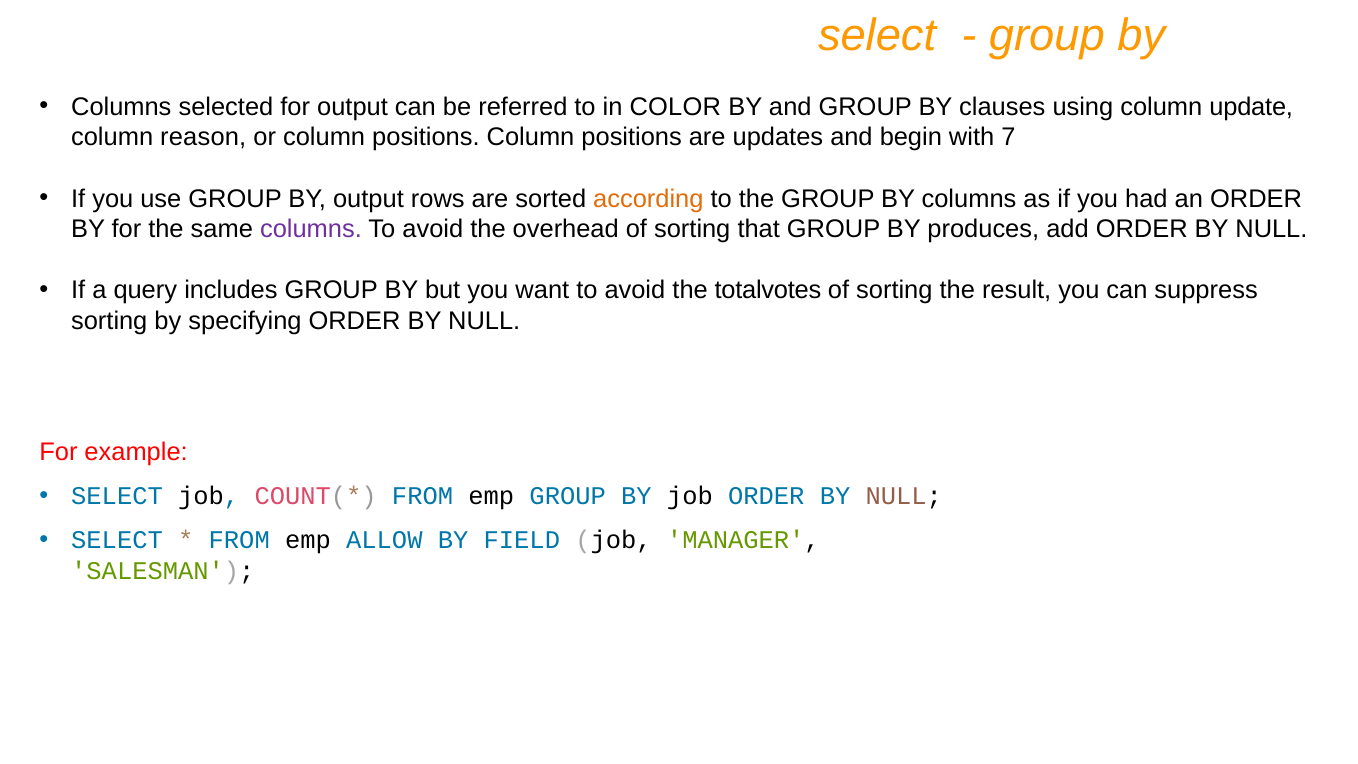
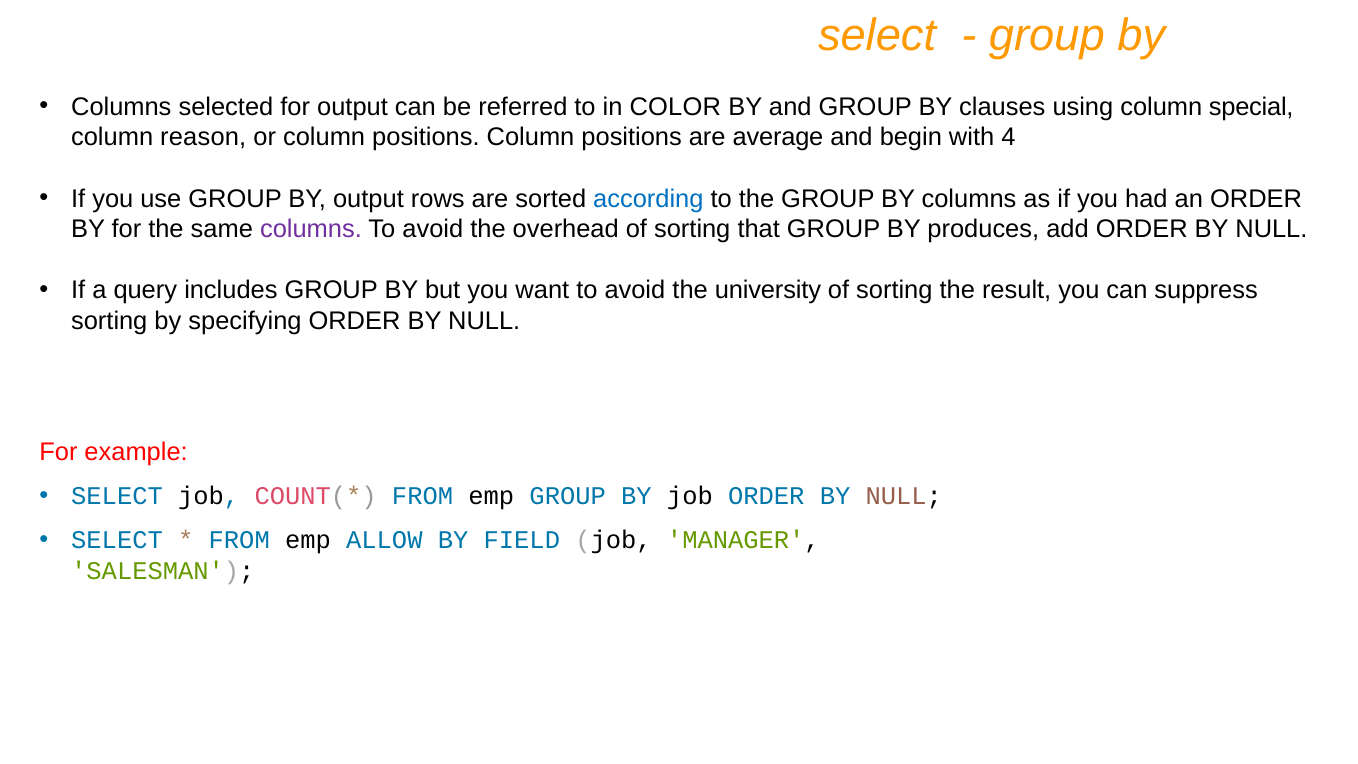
update: update -> special
updates: updates -> average
7: 7 -> 4
according colour: orange -> blue
totalvotes: totalvotes -> university
